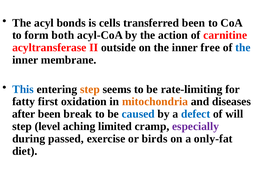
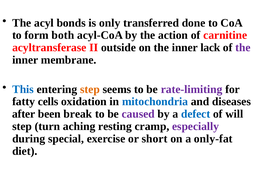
cells: cells -> only
transferred been: been -> done
free: free -> lack
the at (243, 48) colour: blue -> purple
rate-limiting colour: black -> purple
first: first -> cells
mitochondria colour: orange -> blue
caused colour: blue -> purple
level: level -> turn
limited: limited -> resting
passed: passed -> special
birds: birds -> short
